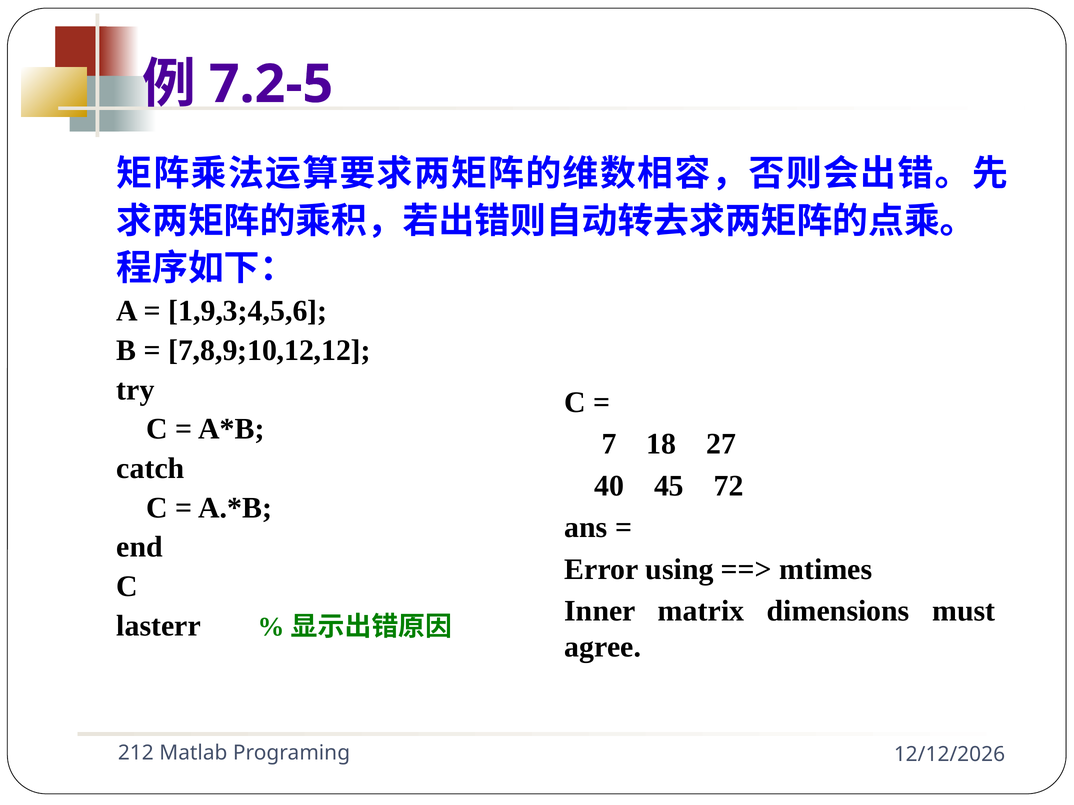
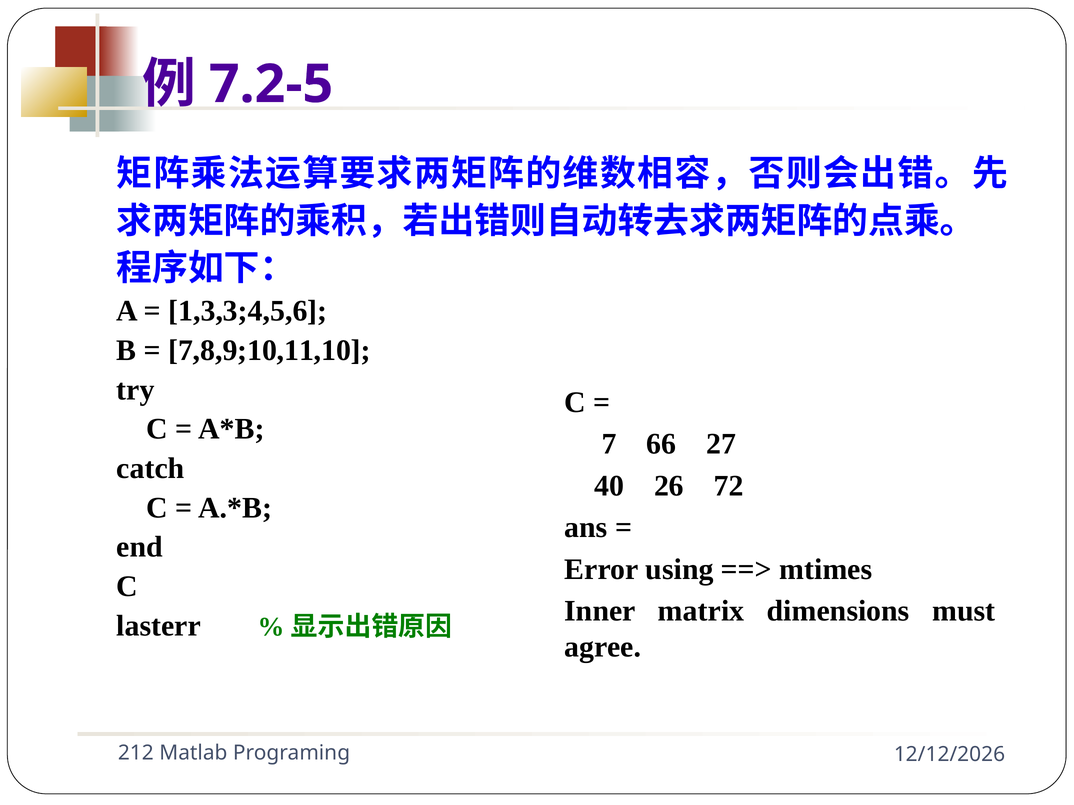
1,9,3;4,5,6: 1,9,3;4,5,6 -> 1,3,3;4,5,6
7,8,9;10,12,12: 7,8,9;10,12,12 -> 7,8,9;10,11,10
18: 18 -> 66
45: 45 -> 26
